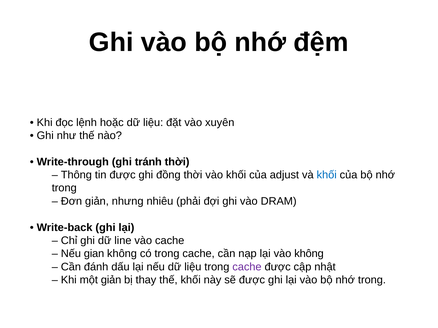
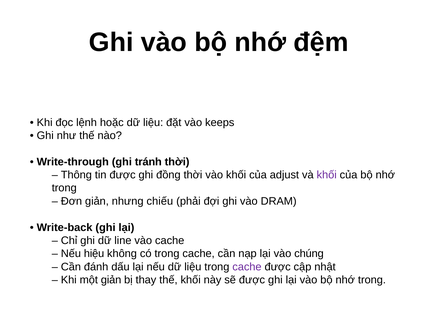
xuyên: xuyên -> keeps
khối at (327, 175) colour: blue -> purple
nhiêu: nhiêu -> chiếu
gian: gian -> hiệu
vào không: không -> chúng
